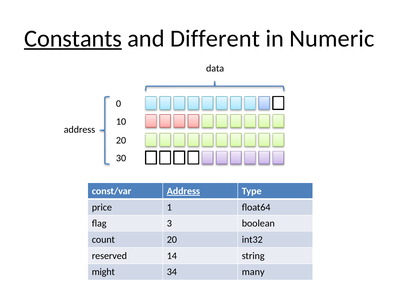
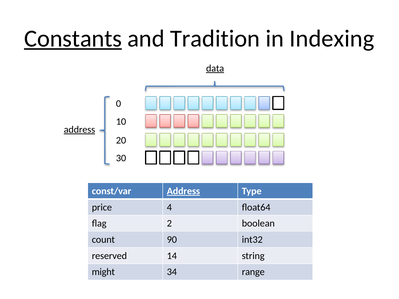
Different: Different -> Tradition
Numeric: Numeric -> Indexing
data underline: none -> present
address at (79, 130) underline: none -> present
1: 1 -> 4
3: 3 -> 2
count 20: 20 -> 90
many: many -> range
